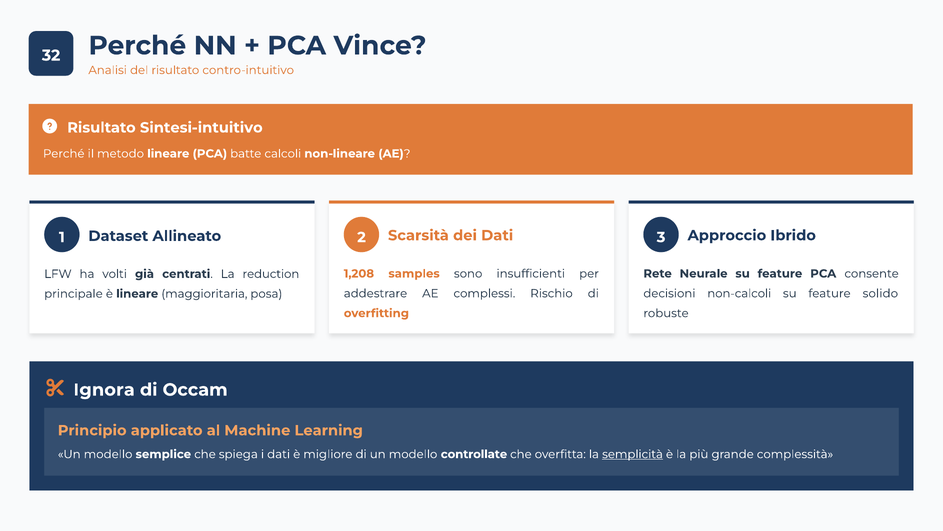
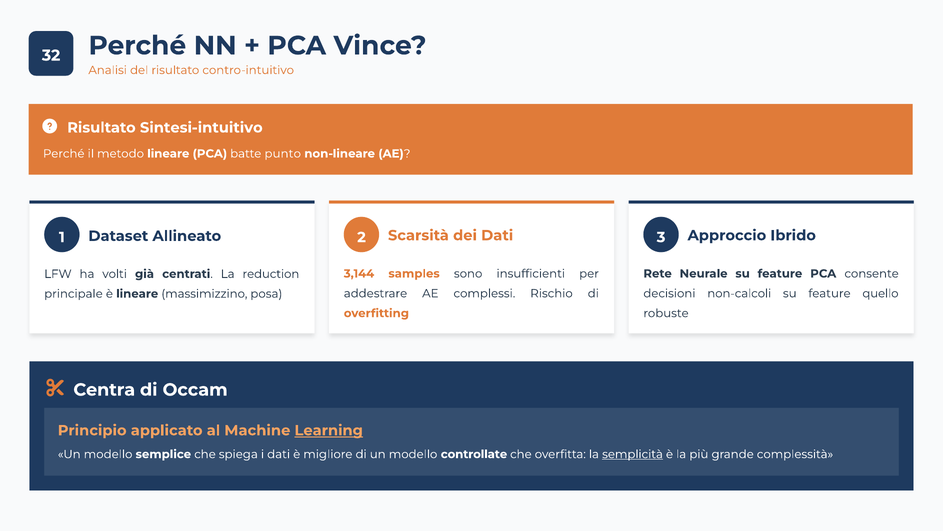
calcoli: calcoli -> punto
1,208: 1,208 -> 3,144
solido: solido -> quello
maggioritaria: maggioritaria -> massimizzino
Ignora: Ignora -> Centra
Learning underline: none -> present
